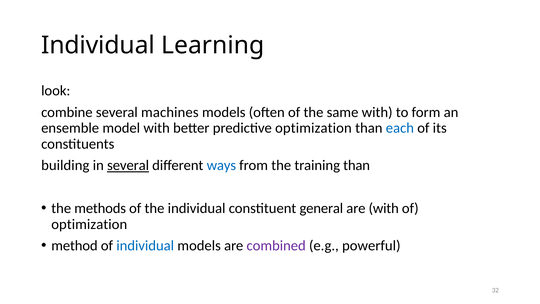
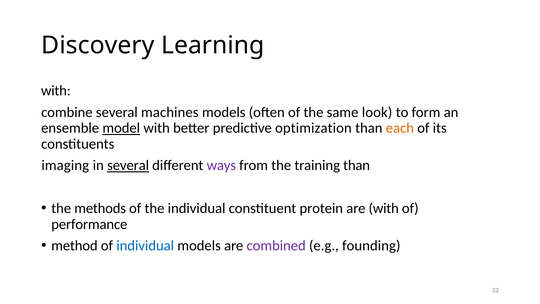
Individual at (98, 45): Individual -> Discovery
look at (56, 91): look -> with
same with: with -> look
model underline: none -> present
each colour: blue -> orange
building: building -> imaging
ways colour: blue -> purple
general: general -> protein
optimization at (89, 224): optimization -> performance
powerful: powerful -> founding
